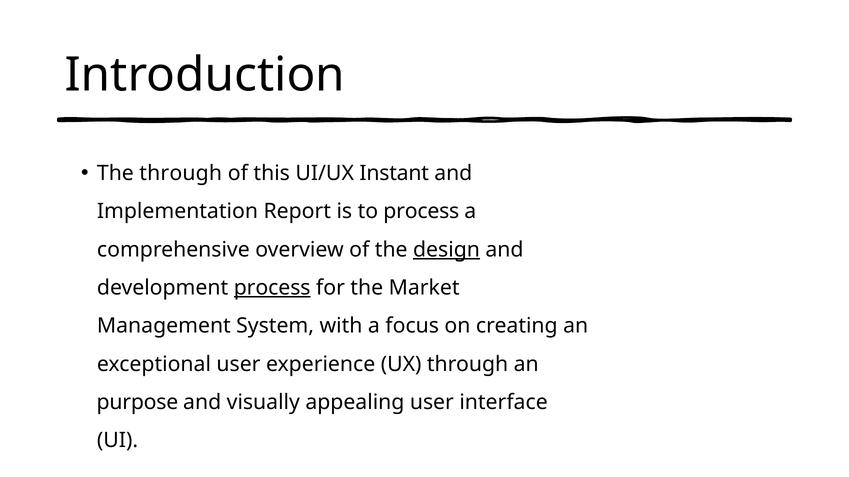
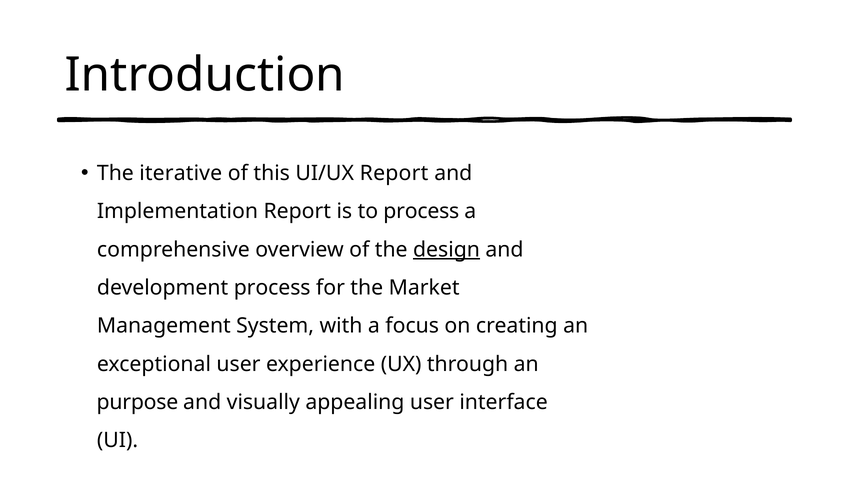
The through: through -> iterative
UI/UX Instant: Instant -> Report
process at (272, 288) underline: present -> none
